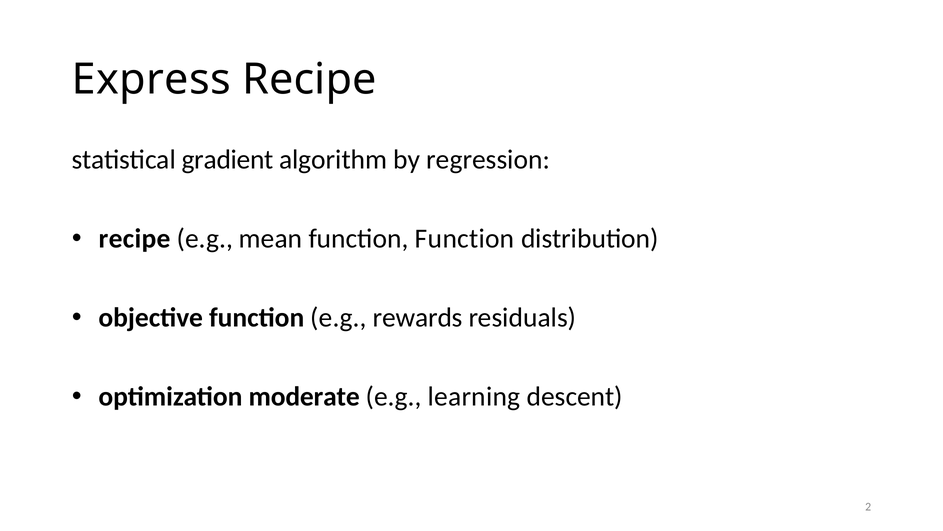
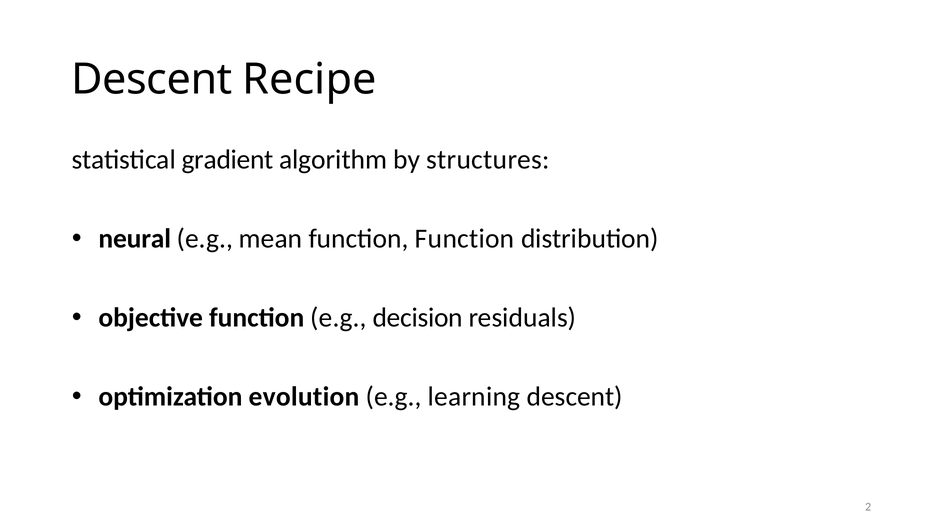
Express at (151, 79): Express -> Descent
regression: regression -> structures
recipe at (134, 238): recipe -> neural
rewards: rewards -> decision
moderate: moderate -> evolution
